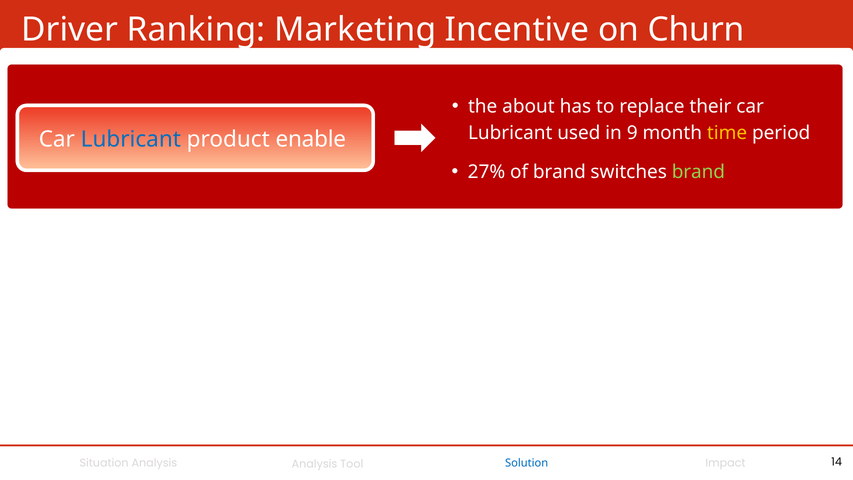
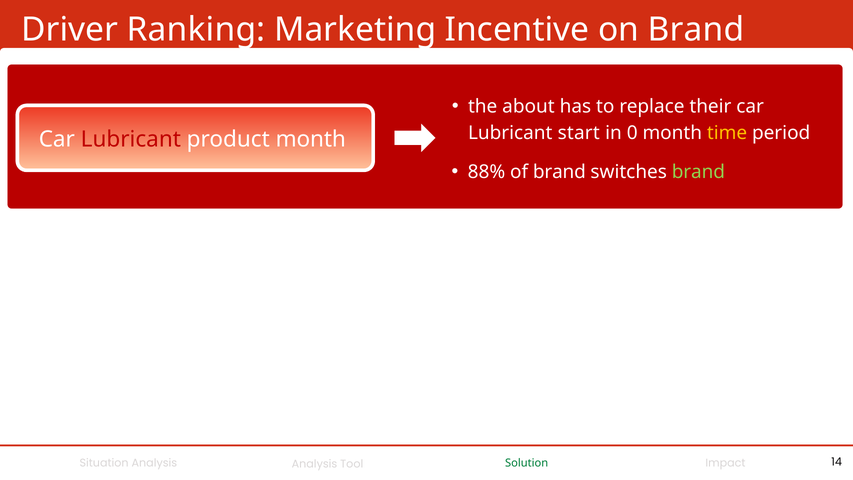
on Churn: Churn -> Brand
used: used -> start
9: 9 -> 0
Lubricant at (131, 139) colour: blue -> red
product enable: enable -> month
27%: 27% -> 88%
Solution colour: blue -> green
